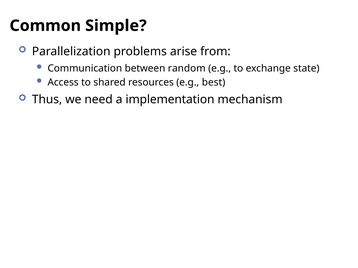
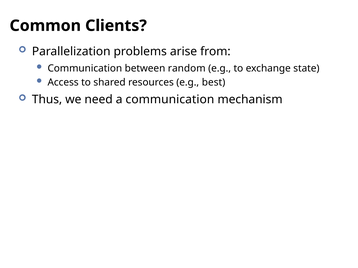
Simple: Simple -> Clients
a implementation: implementation -> communication
